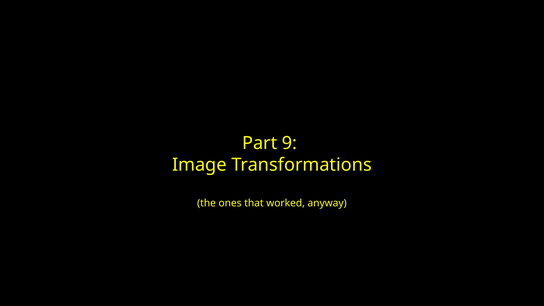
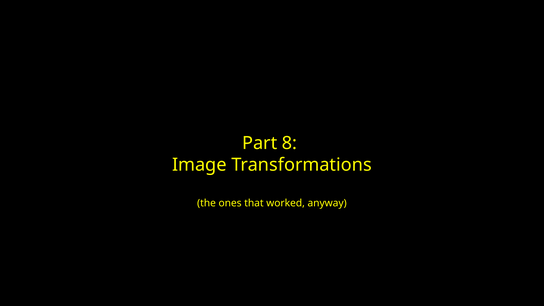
9: 9 -> 8
